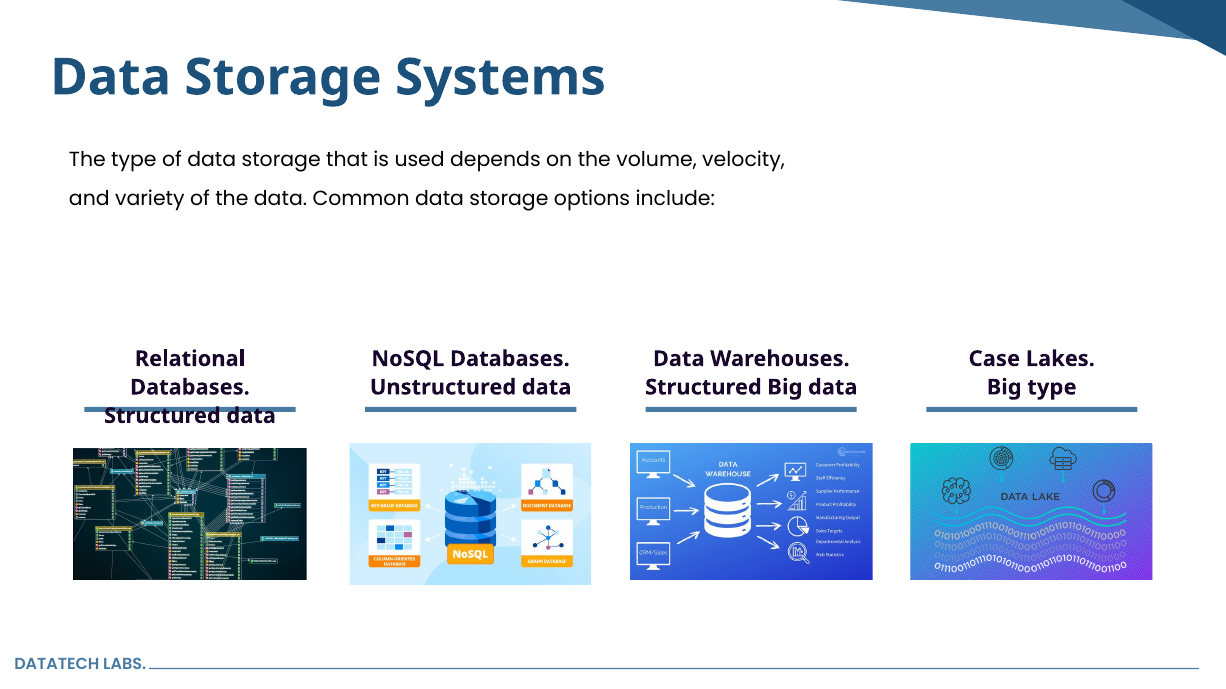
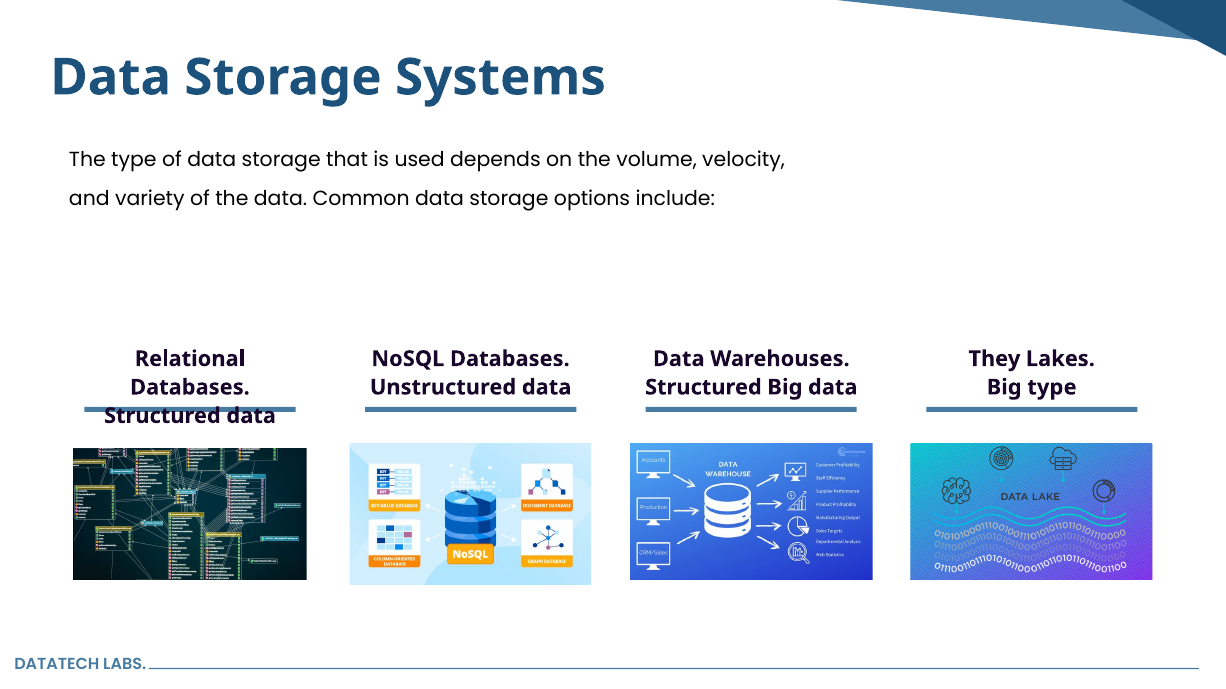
Case: Case -> They
